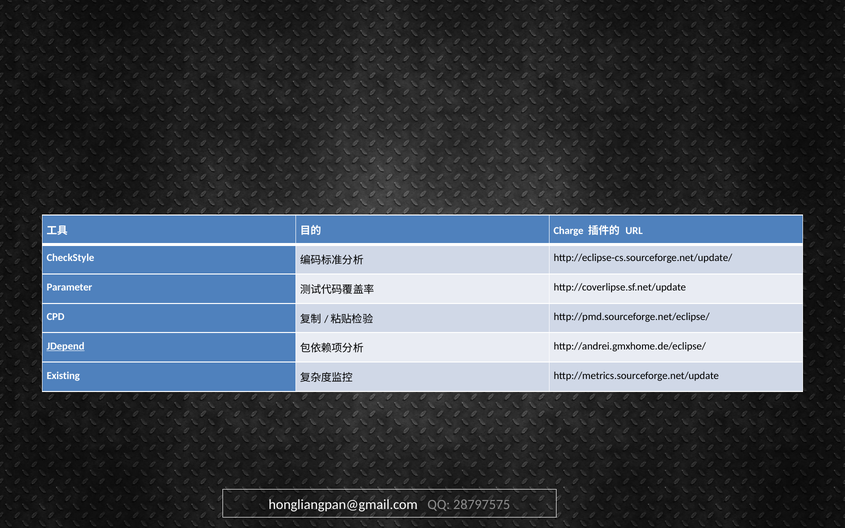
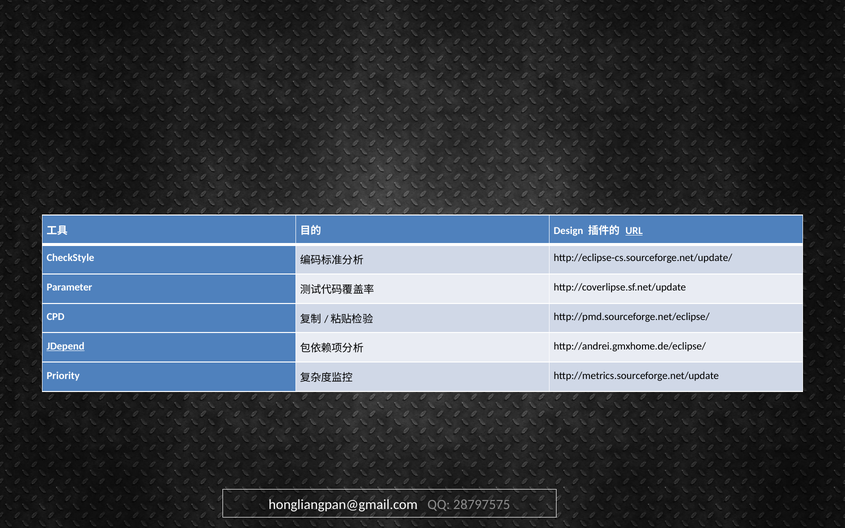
Charge: Charge -> Design
URL underline: none -> present
Existing: Existing -> Priority
